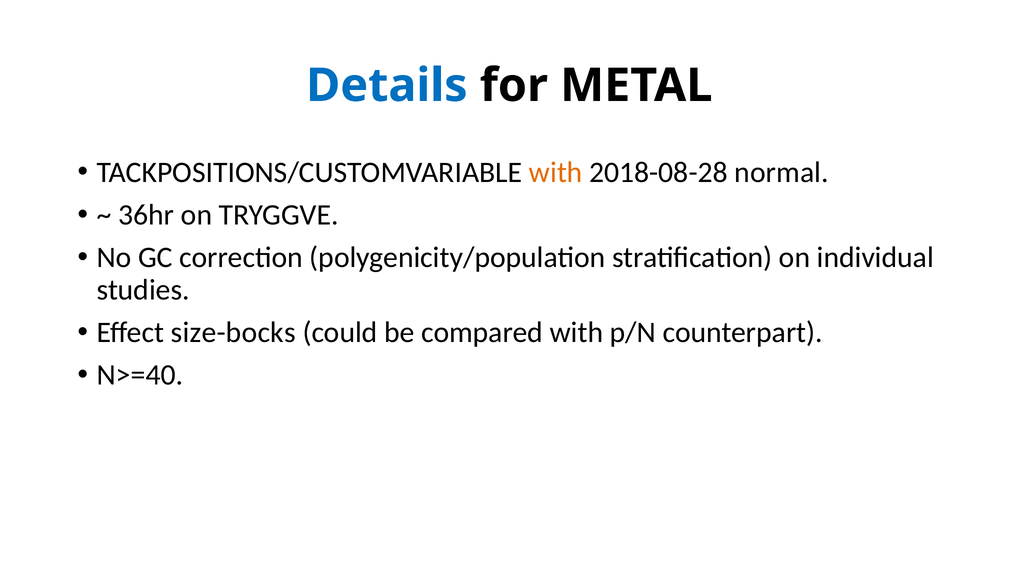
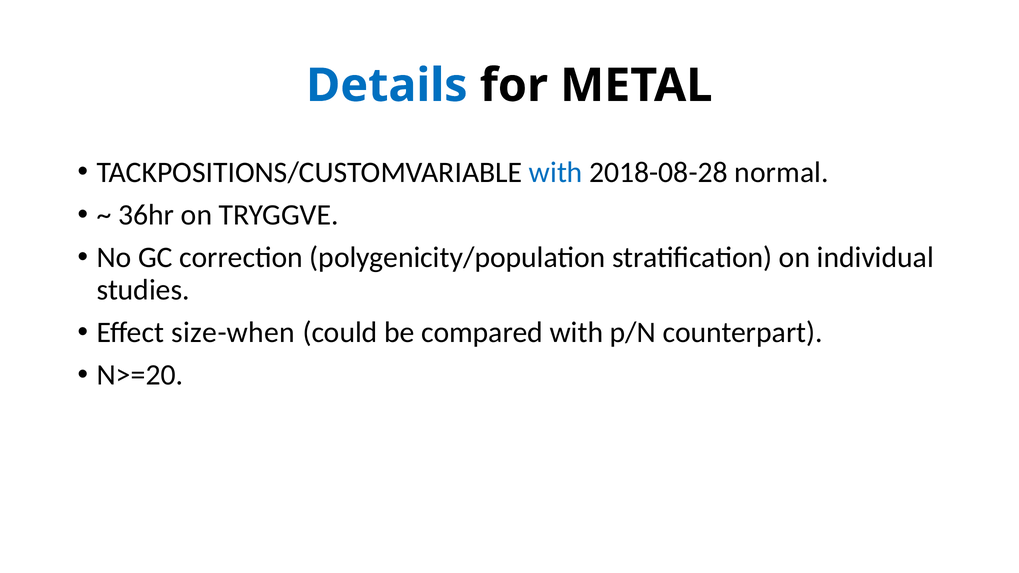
with at (556, 172) colour: orange -> blue
size-bocks: size-bocks -> size-when
N>=40: N>=40 -> N>=20
